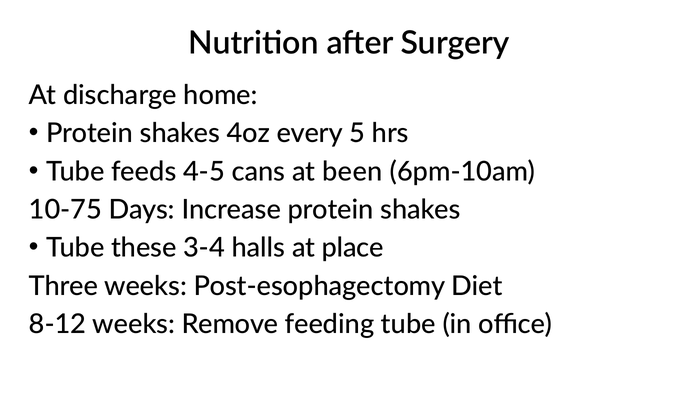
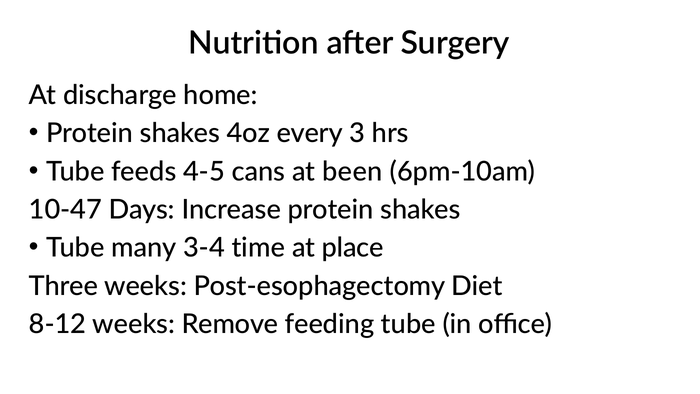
5: 5 -> 3
10-75: 10-75 -> 10-47
these: these -> many
halls: halls -> time
